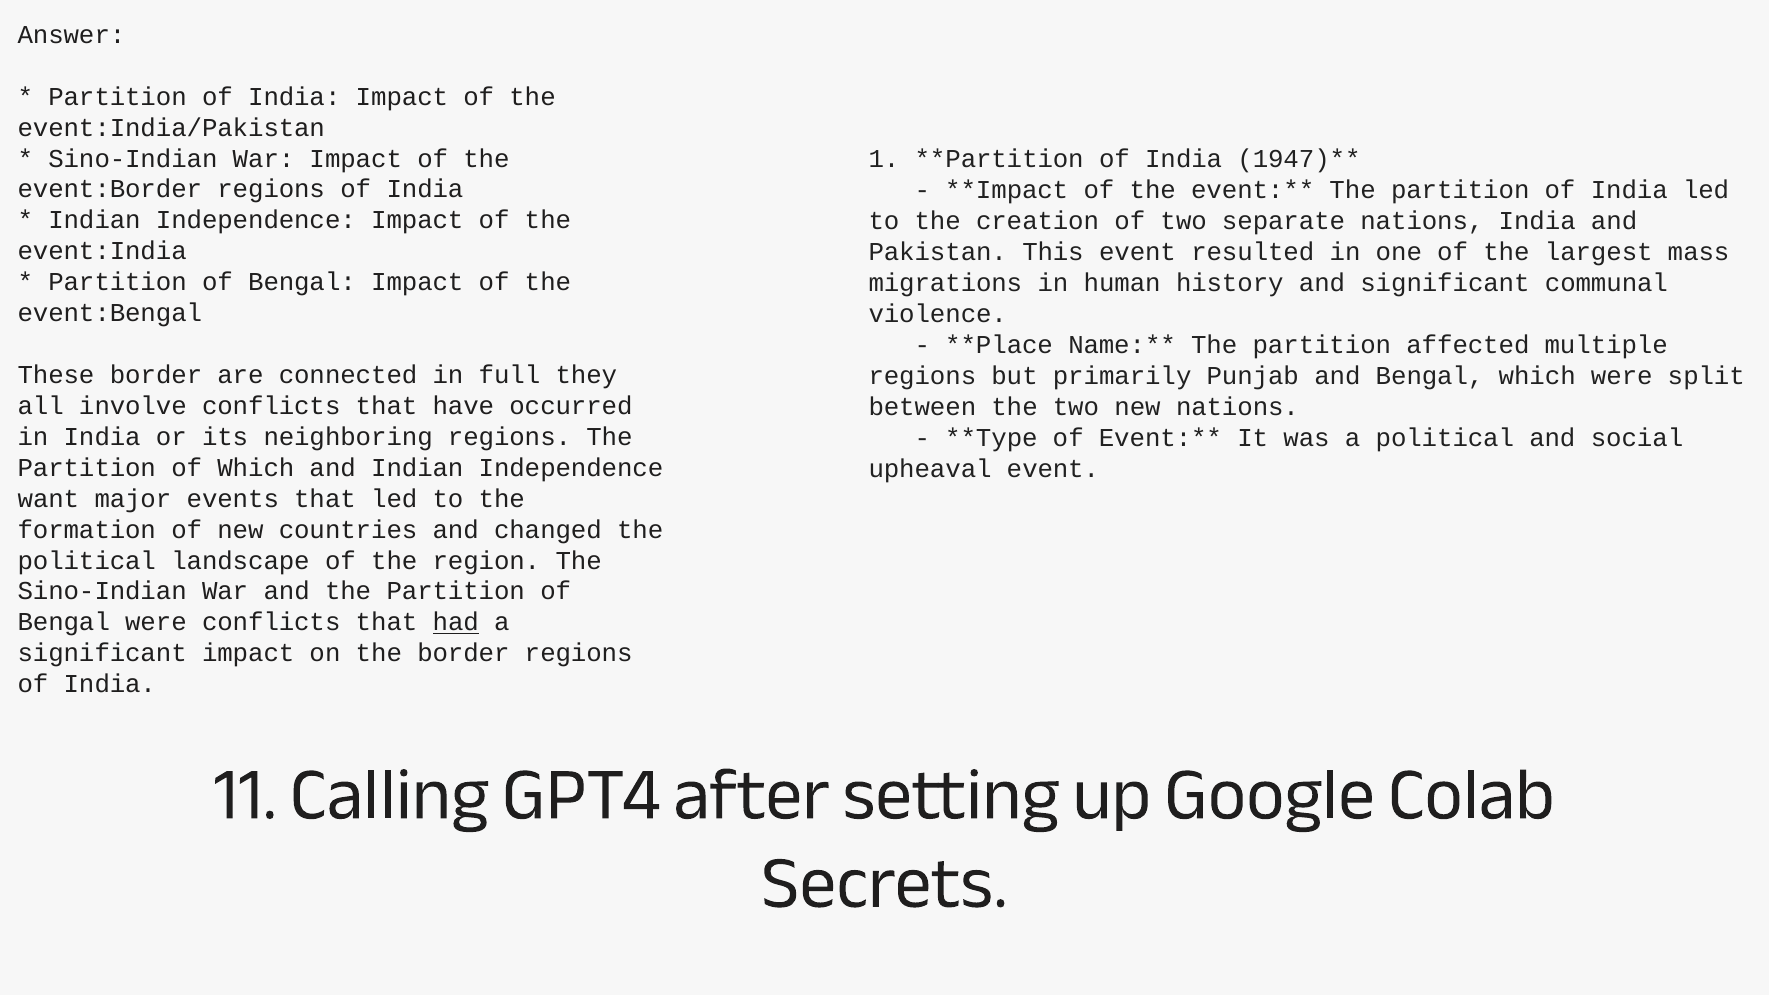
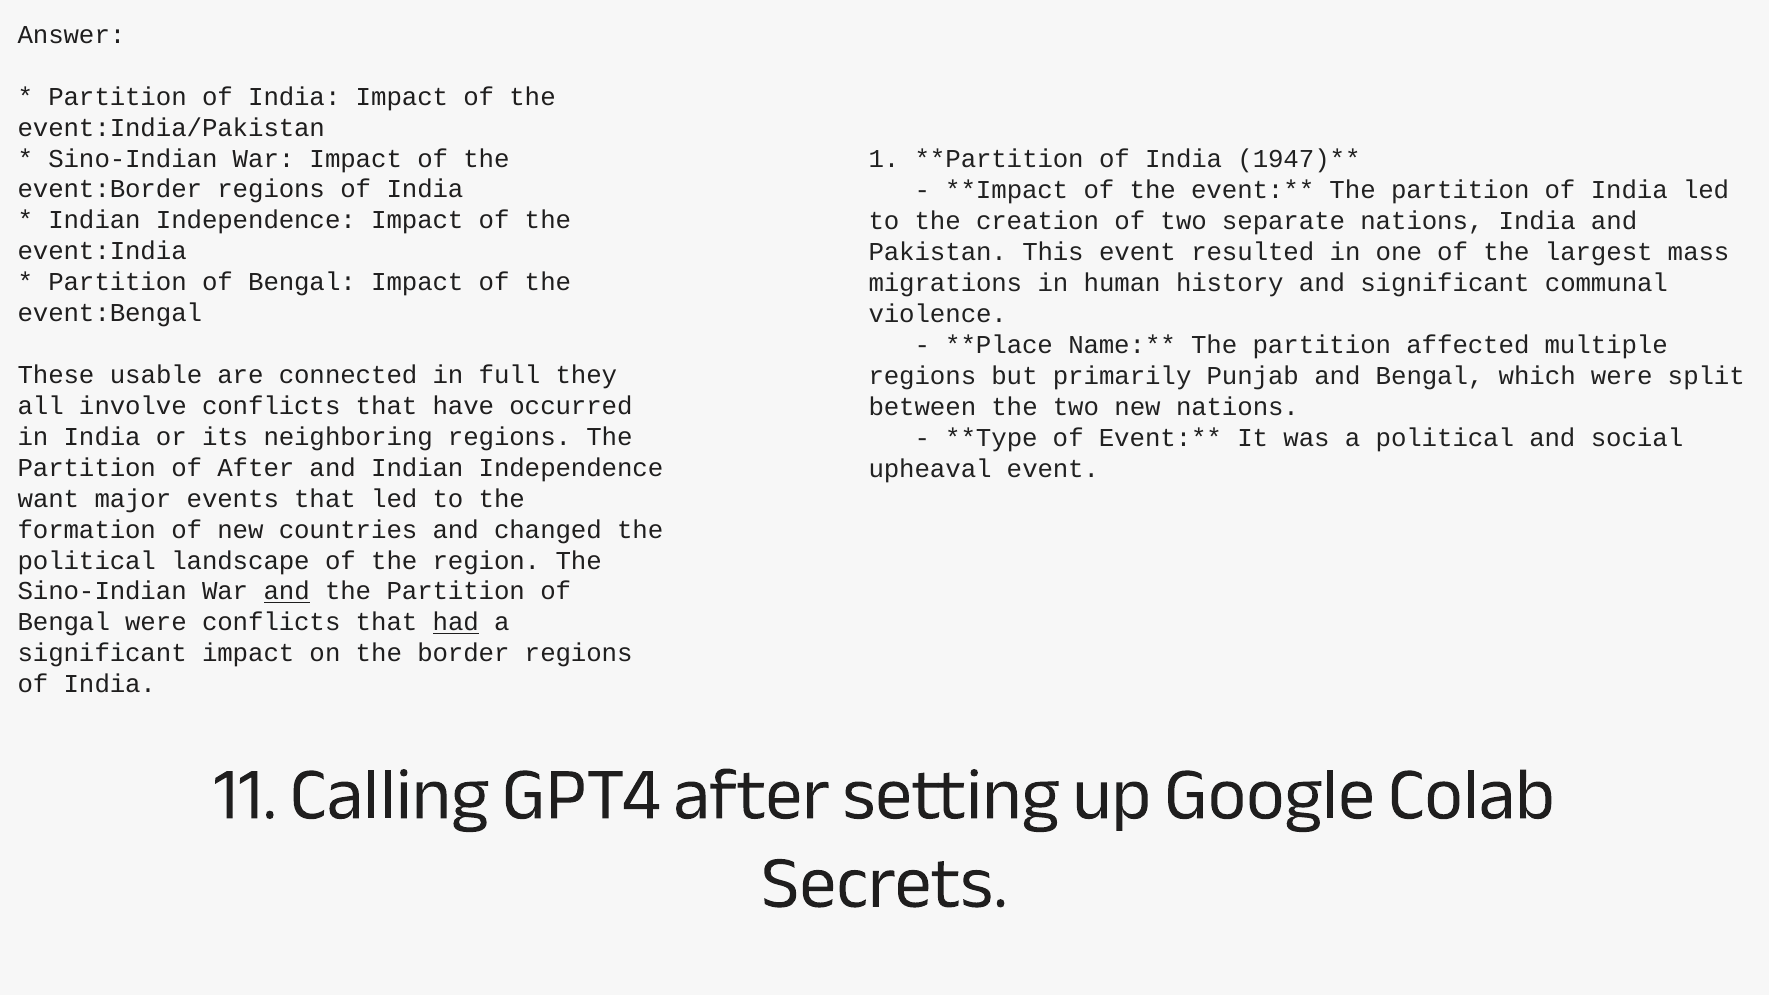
These border: border -> usable
of Which: Which -> After
and at (287, 591) underline: none -> present
